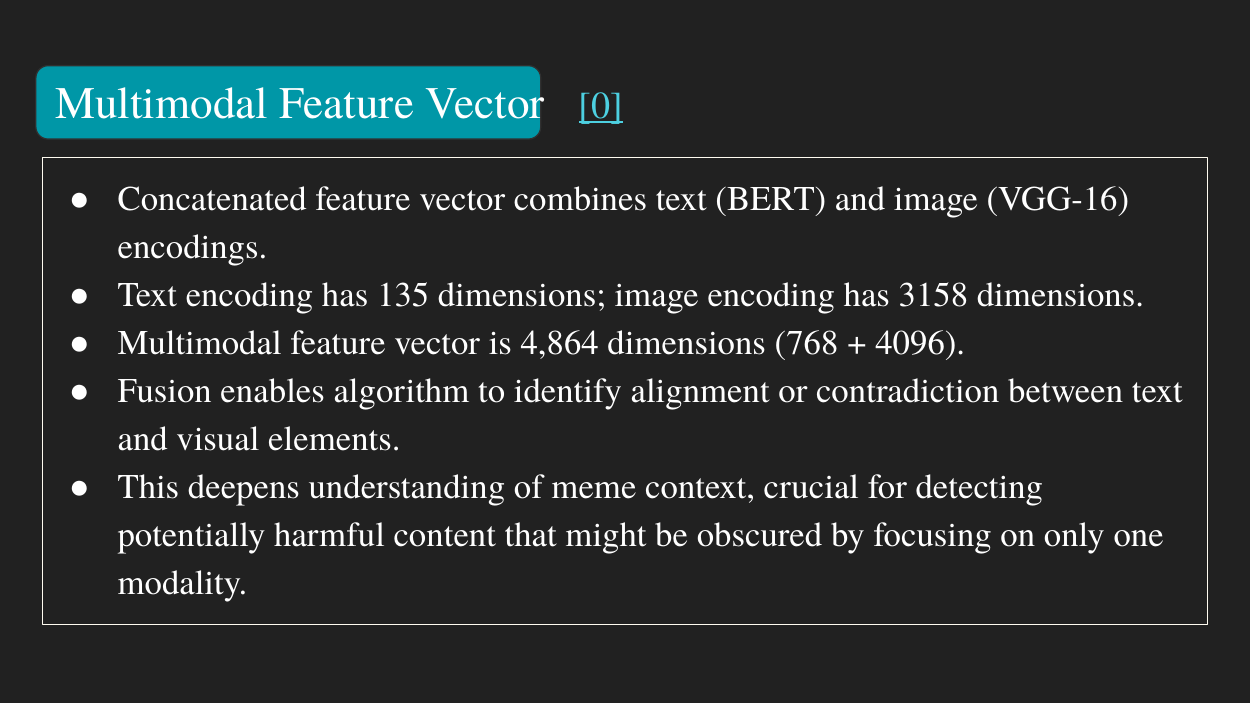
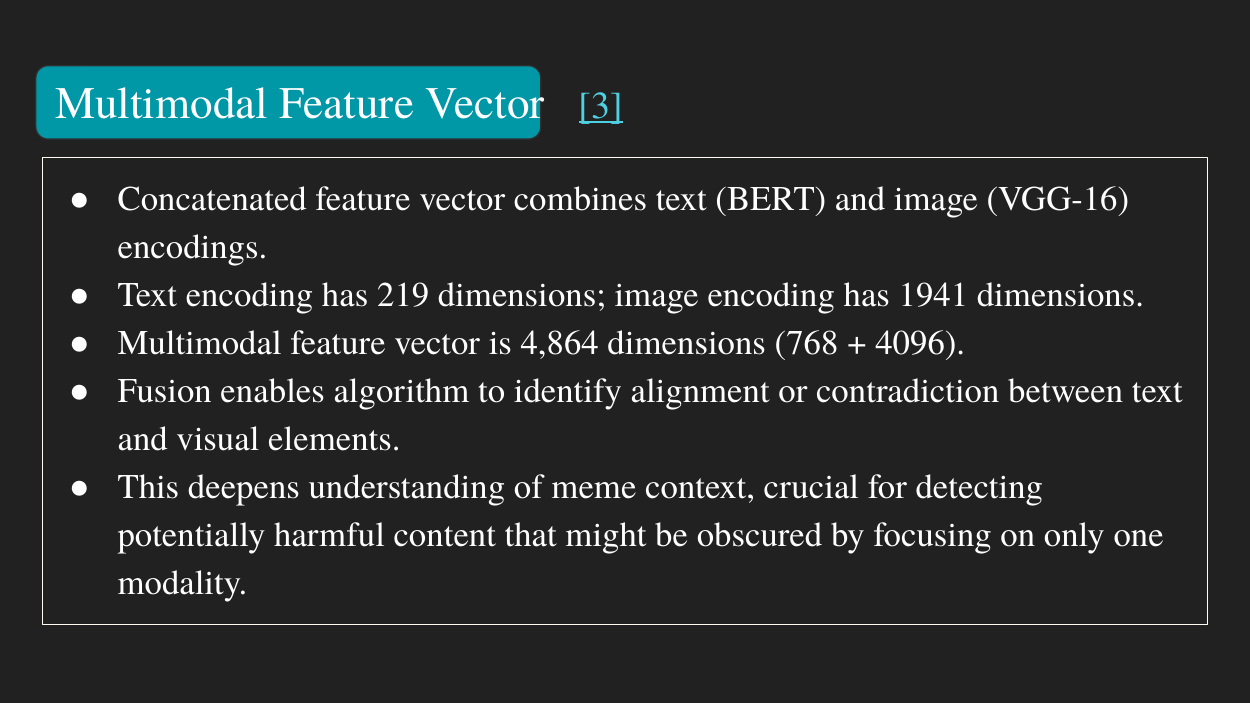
0: 0 -> 3
135: 135 -> 219
3158: 3158 -> 1941
